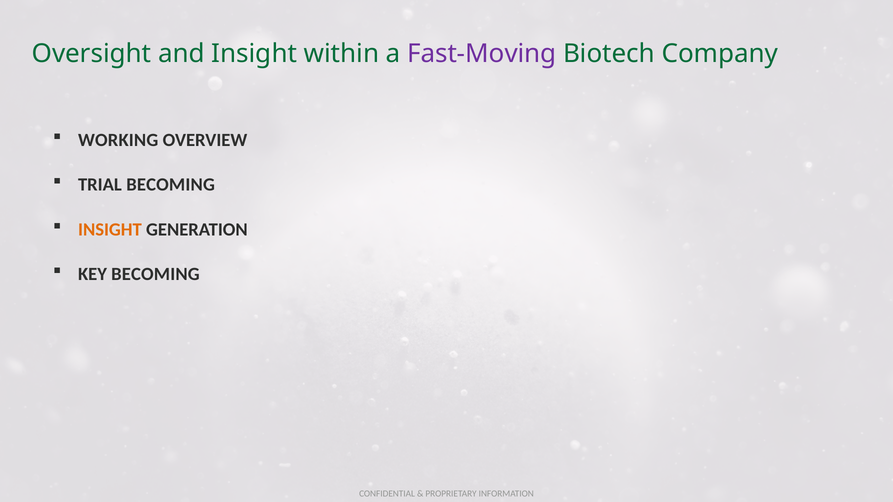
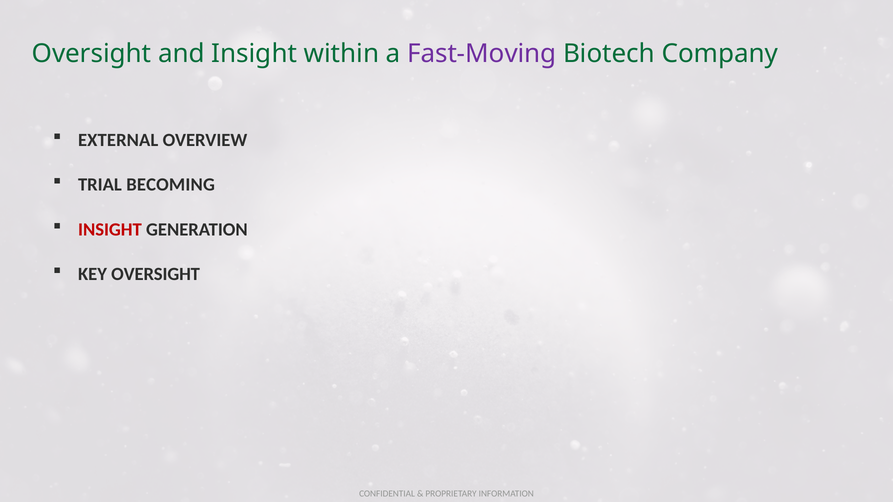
WORKING: WORKING -> EXTERNAL
INSIGHT at (110, 230) colour: orange -> red
KEY BECOMING: BECOMING -> OVERSIGHT
